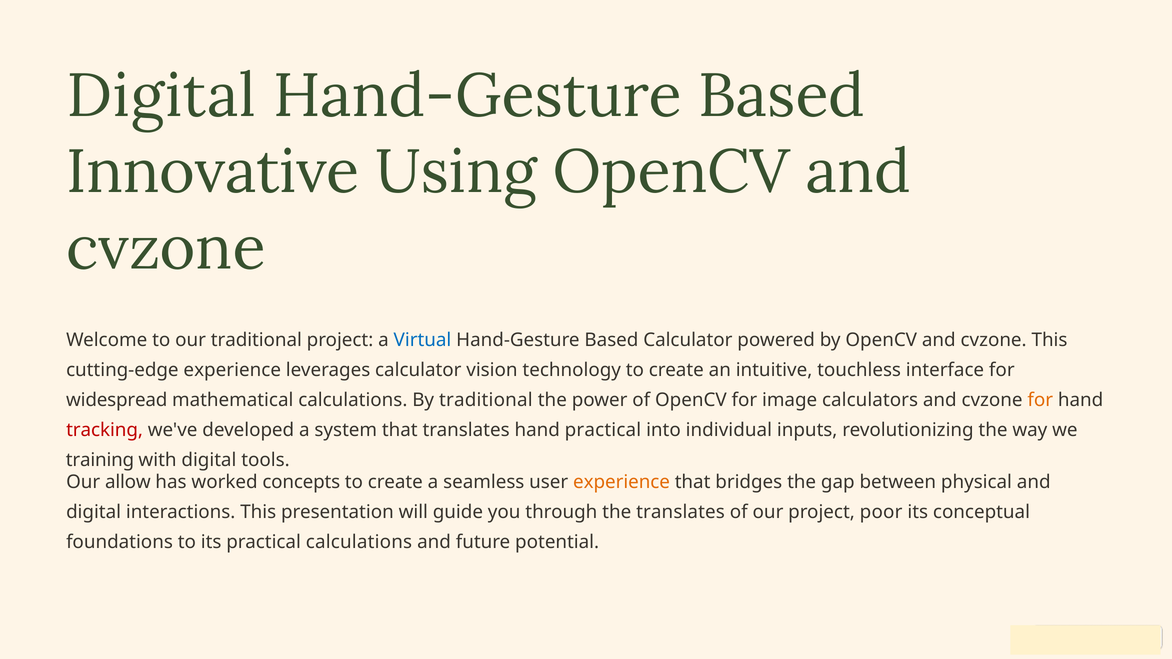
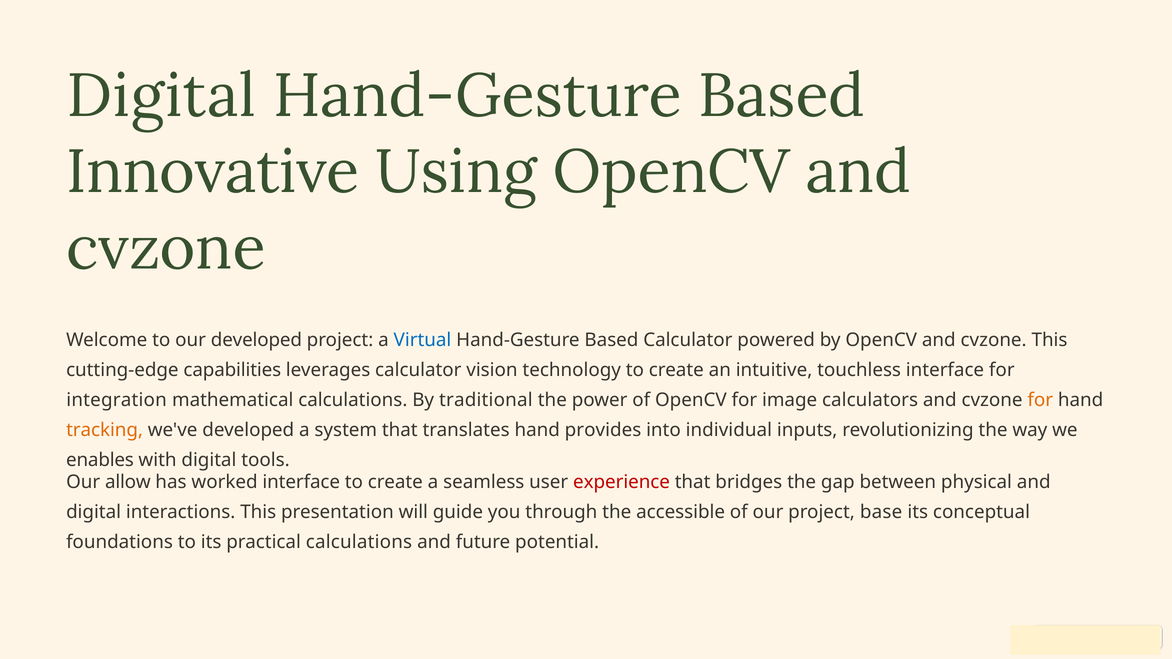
our traditional: traditional -> developed
cutting-edge experience: experience -> capabilities
widespread: widespread -> integration
tracking colour: red -> orange
hand practical: practical -> provides
training: training -> enables
worked concepts: concepts -> interface
experience at (622, 482) colour: orange -> red
the translates: translates -> accessible
poor: poor -> base
